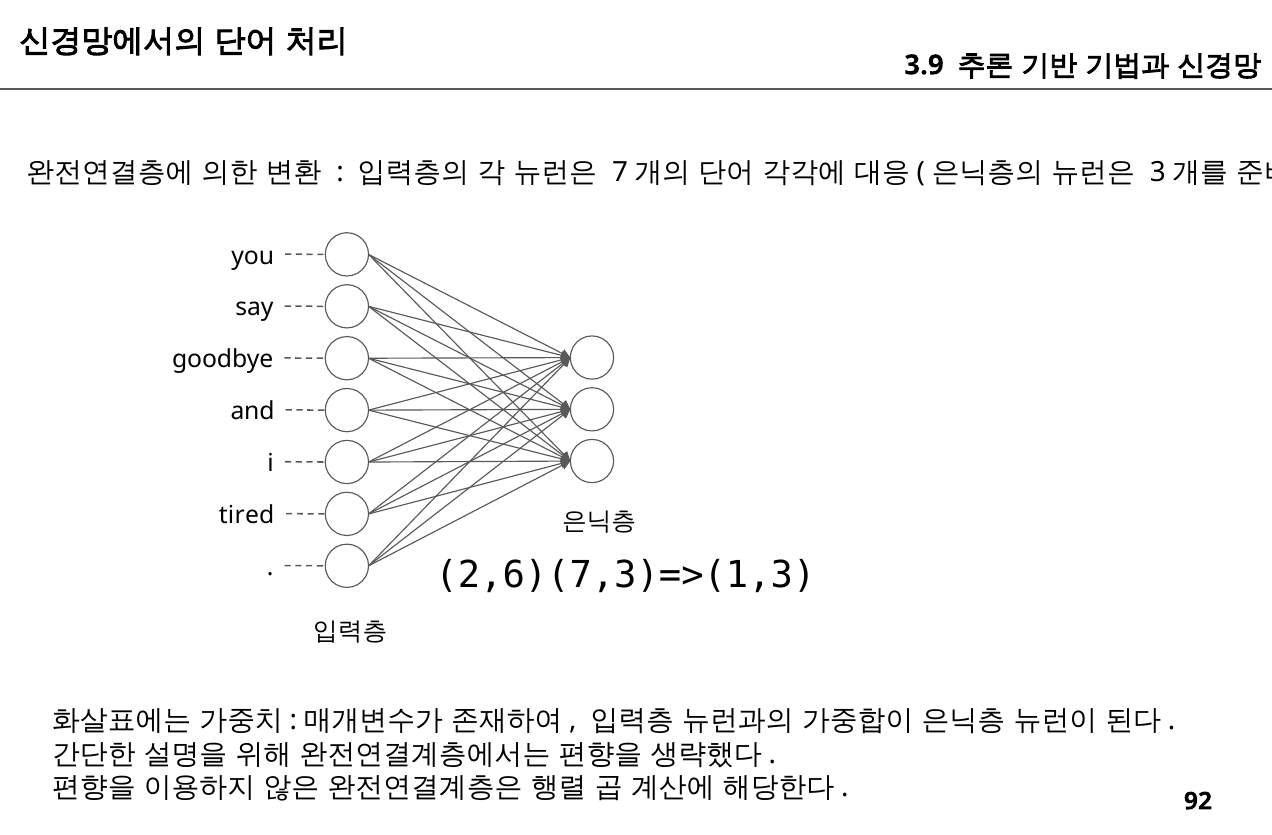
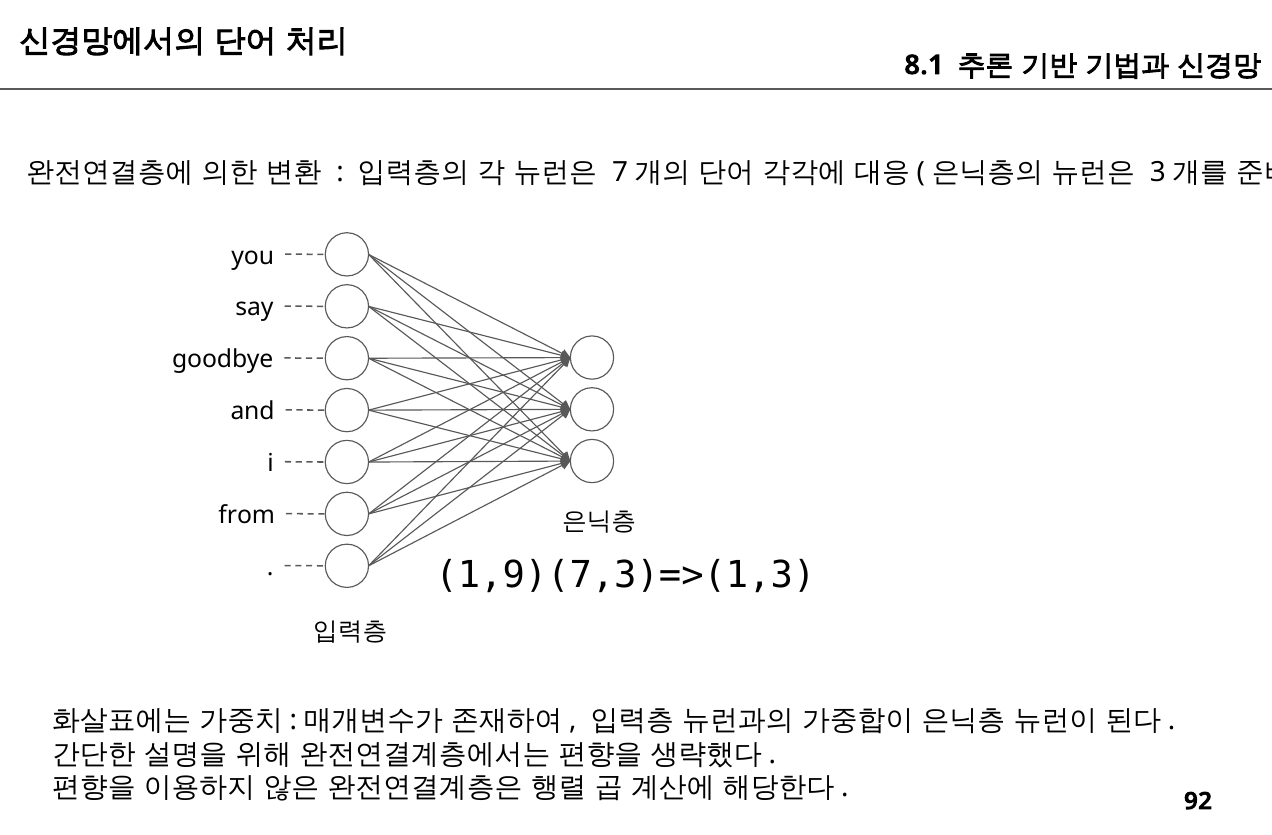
3.9: 3.9 -> 8.1
tired: tired -> from
2,6)(7,3)=>(1,3: 2,6)(7,3)=>(1,3 -> 1,9)(7,3)=>(1,3
